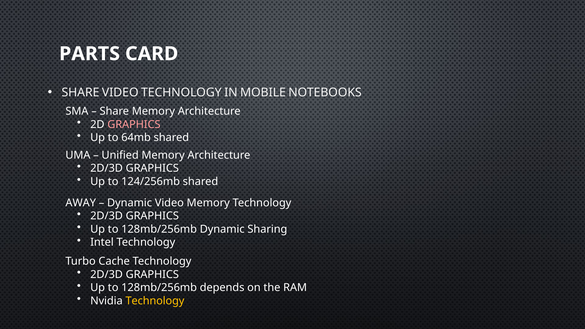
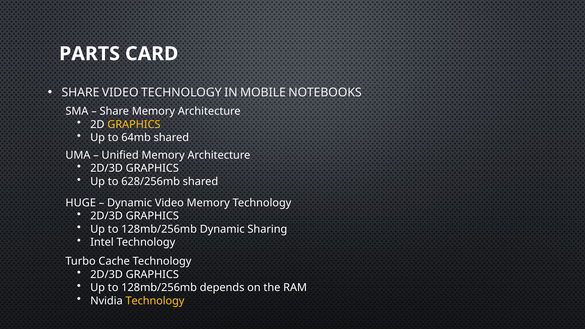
GRAPHICS at (134, 125) colour: pink -> yellow
124/256mb: 124/256mb -> 628/256mb
AWAY: AWAY -> HUGE
